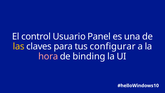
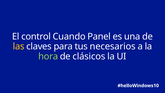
Usuario: Usuario -> Cuando
configurar: configurar -> necesarios
hora colour: pink -> light green
binding: binding -> clásicos
